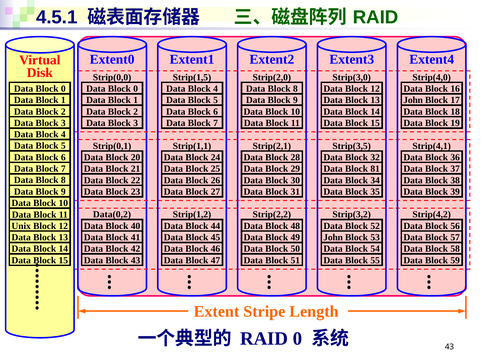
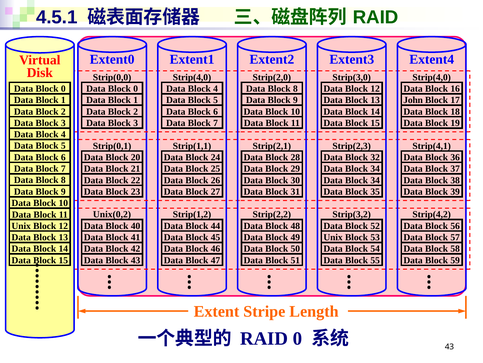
Strip(1,5 at (192, 77): Strip(1,5 -> Strip(4,0
Strip(3,5: Strip(3,5 -> Strip(2,3
81 at (375, 168): 81 -> 34
Data(0,2: Data(0,2 -> Unix(0,2
John at (333, 237): John -> Unix
